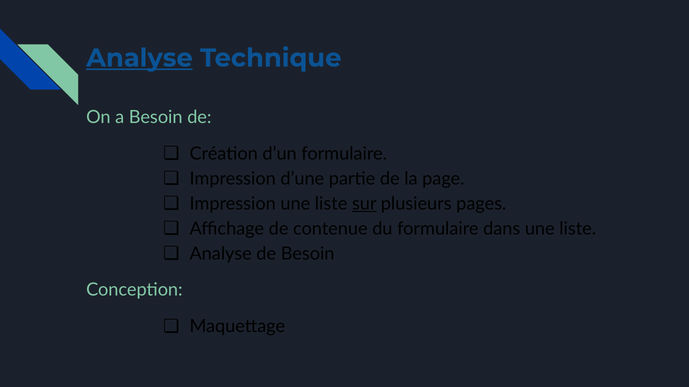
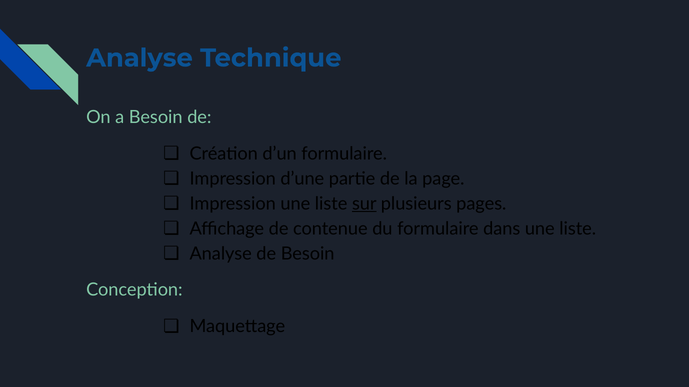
Analyse at (139, 58) underline: present -> none
